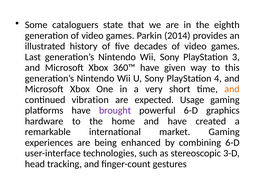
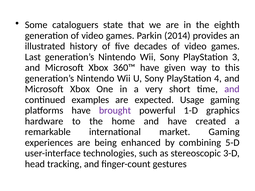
and at (232, 89) colour: orange -> purple
vibration: vibration -> examples
powerful 6-D: 6-D -> 1-D
combining 6-D: 6-D -> 5-D
